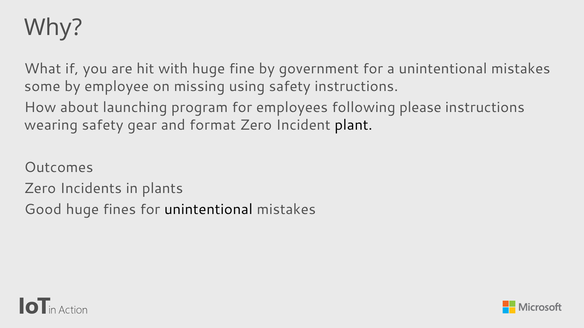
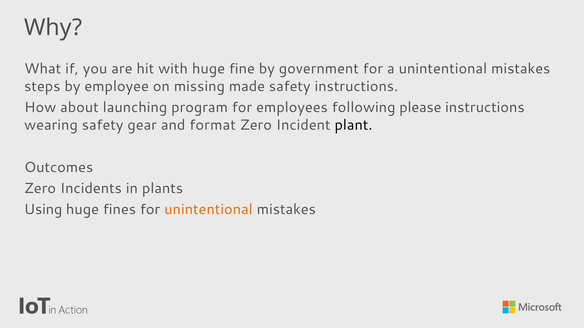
some: some -> steps
using: using -> made
Good: Good -> Using
unintentional at (208, 210) colour: black -> orange
